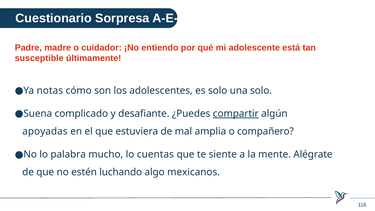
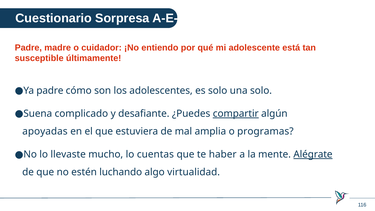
Ya notas: notas -> padre
compañero: compañero -> programas
palabra: palabra -> llevaste
siente: siente -> haber
Alégrate underline: none -> present
mexicanos: mexicanos -> virtualidad
